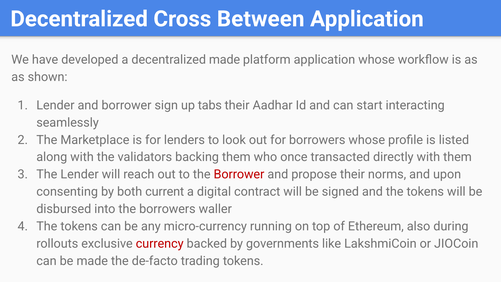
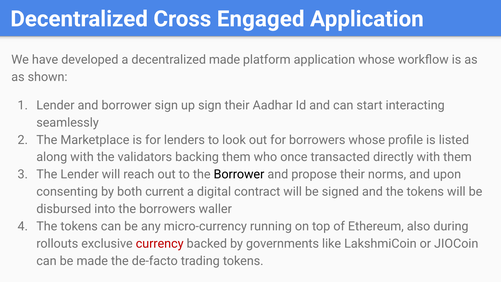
Between: Between -> Engaged
up tabs: tabs -> sign
Borrower at (239, 174) colour: red -> black
